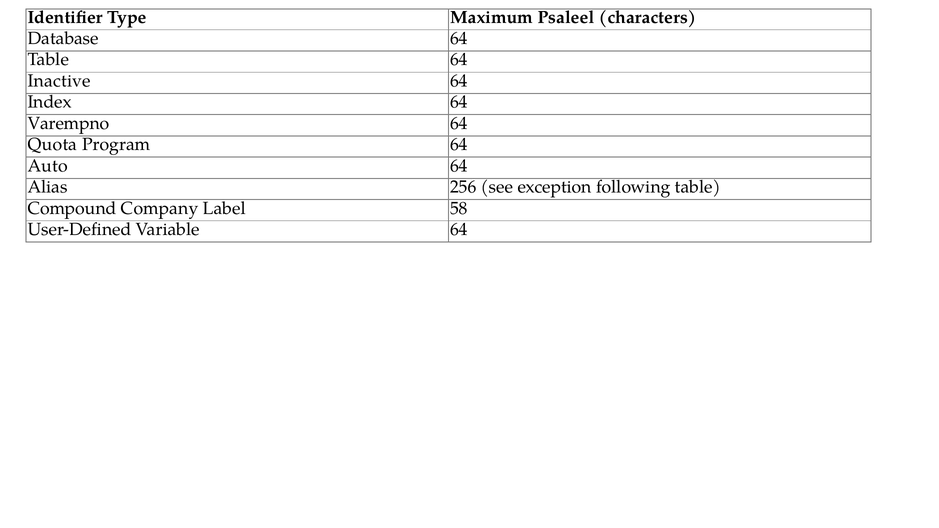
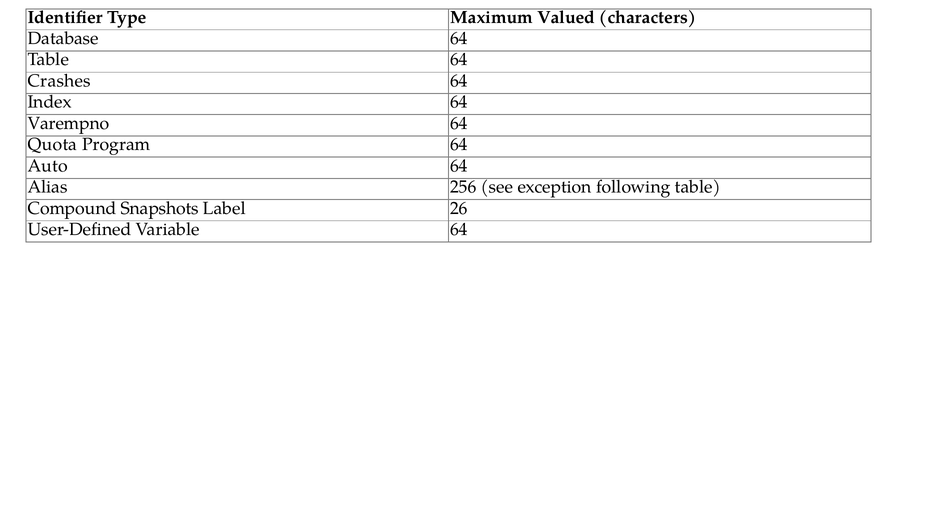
Psaleel: Psaleel -> Valued
Inactive: Inactive -> Crashes
Company: Company -> Snapshots
58: 58 -> 26
